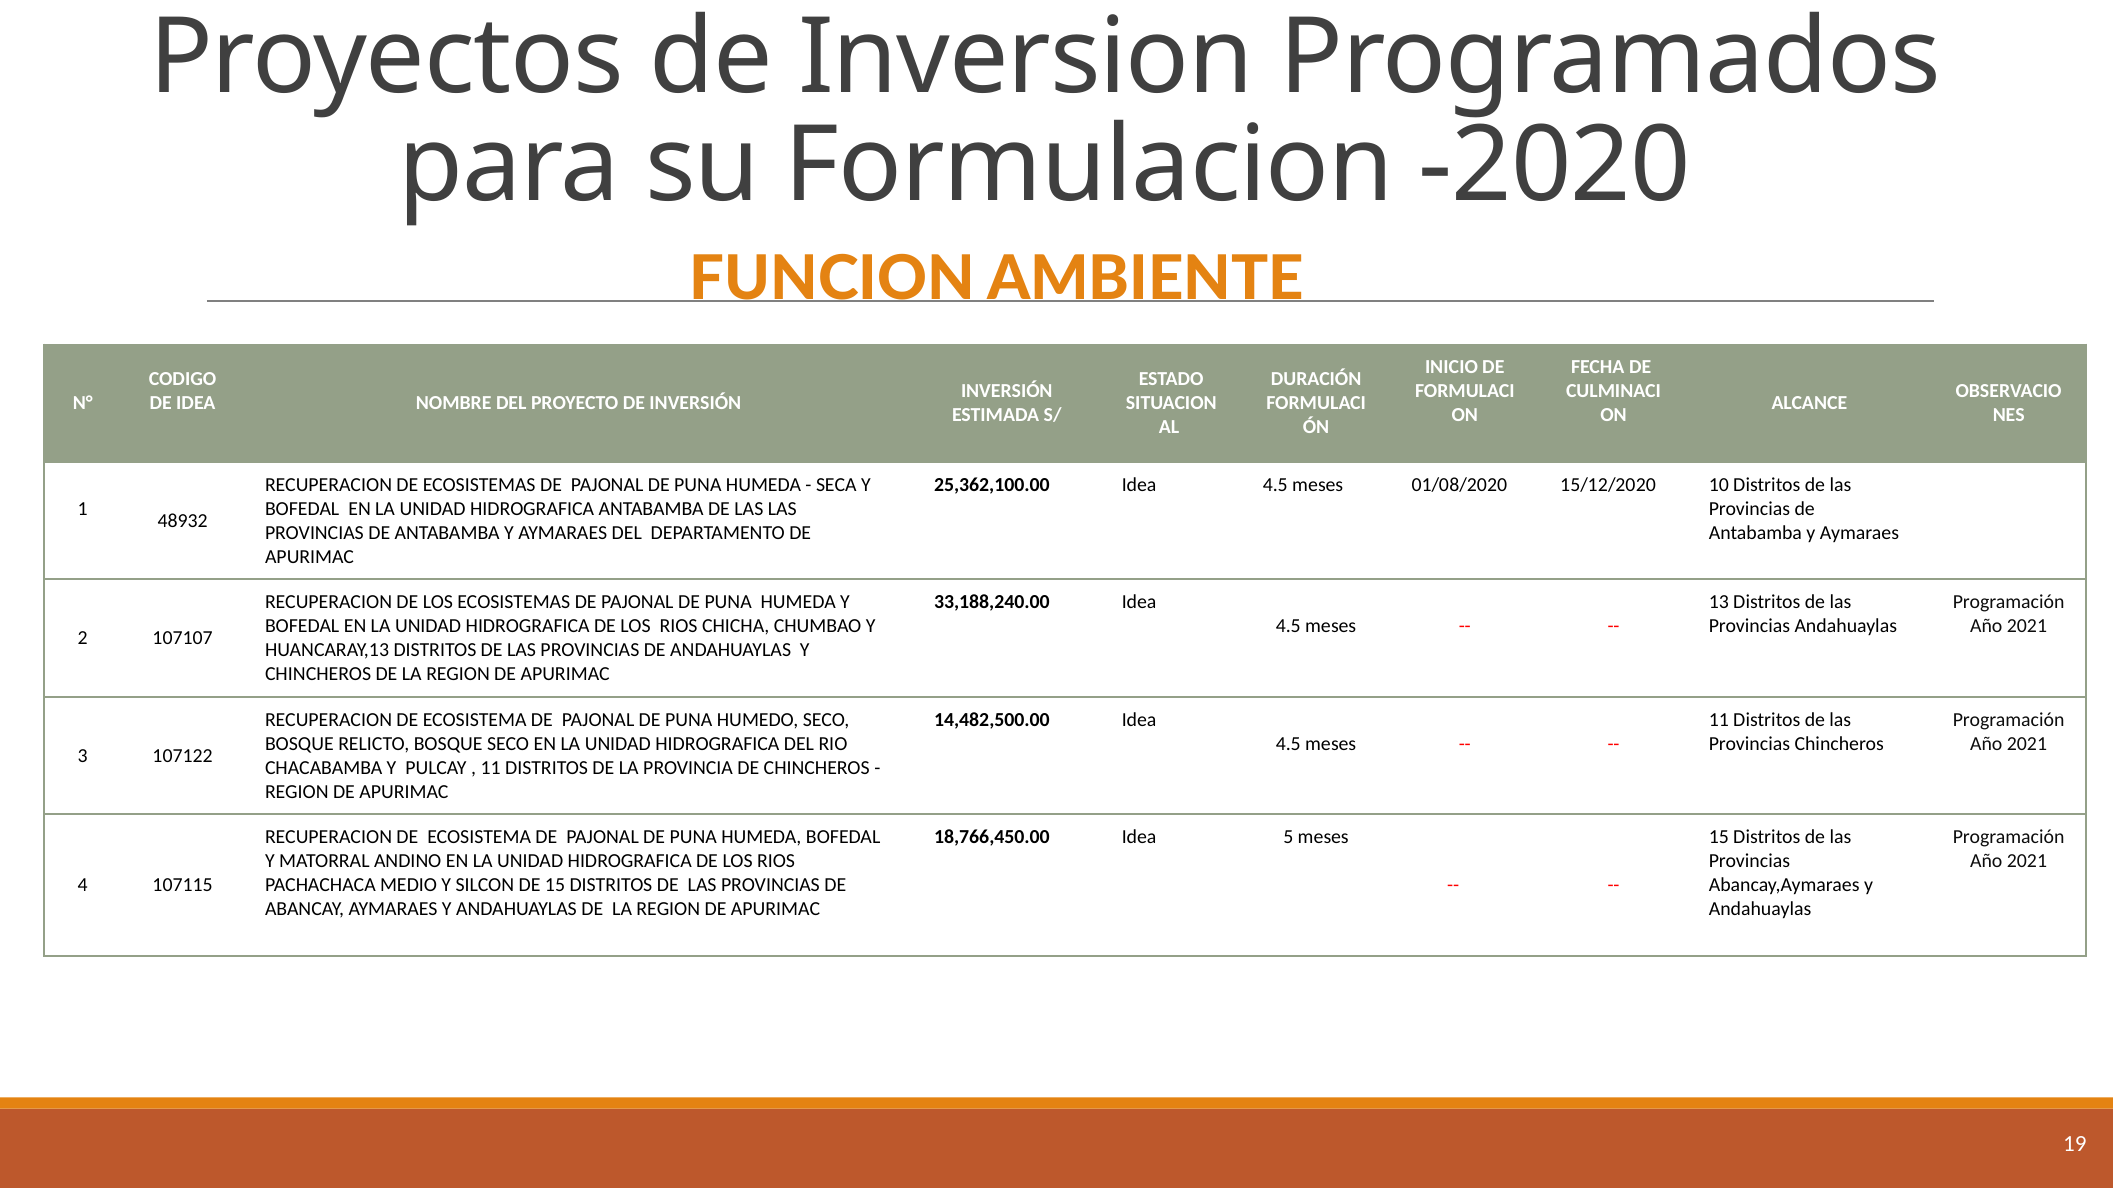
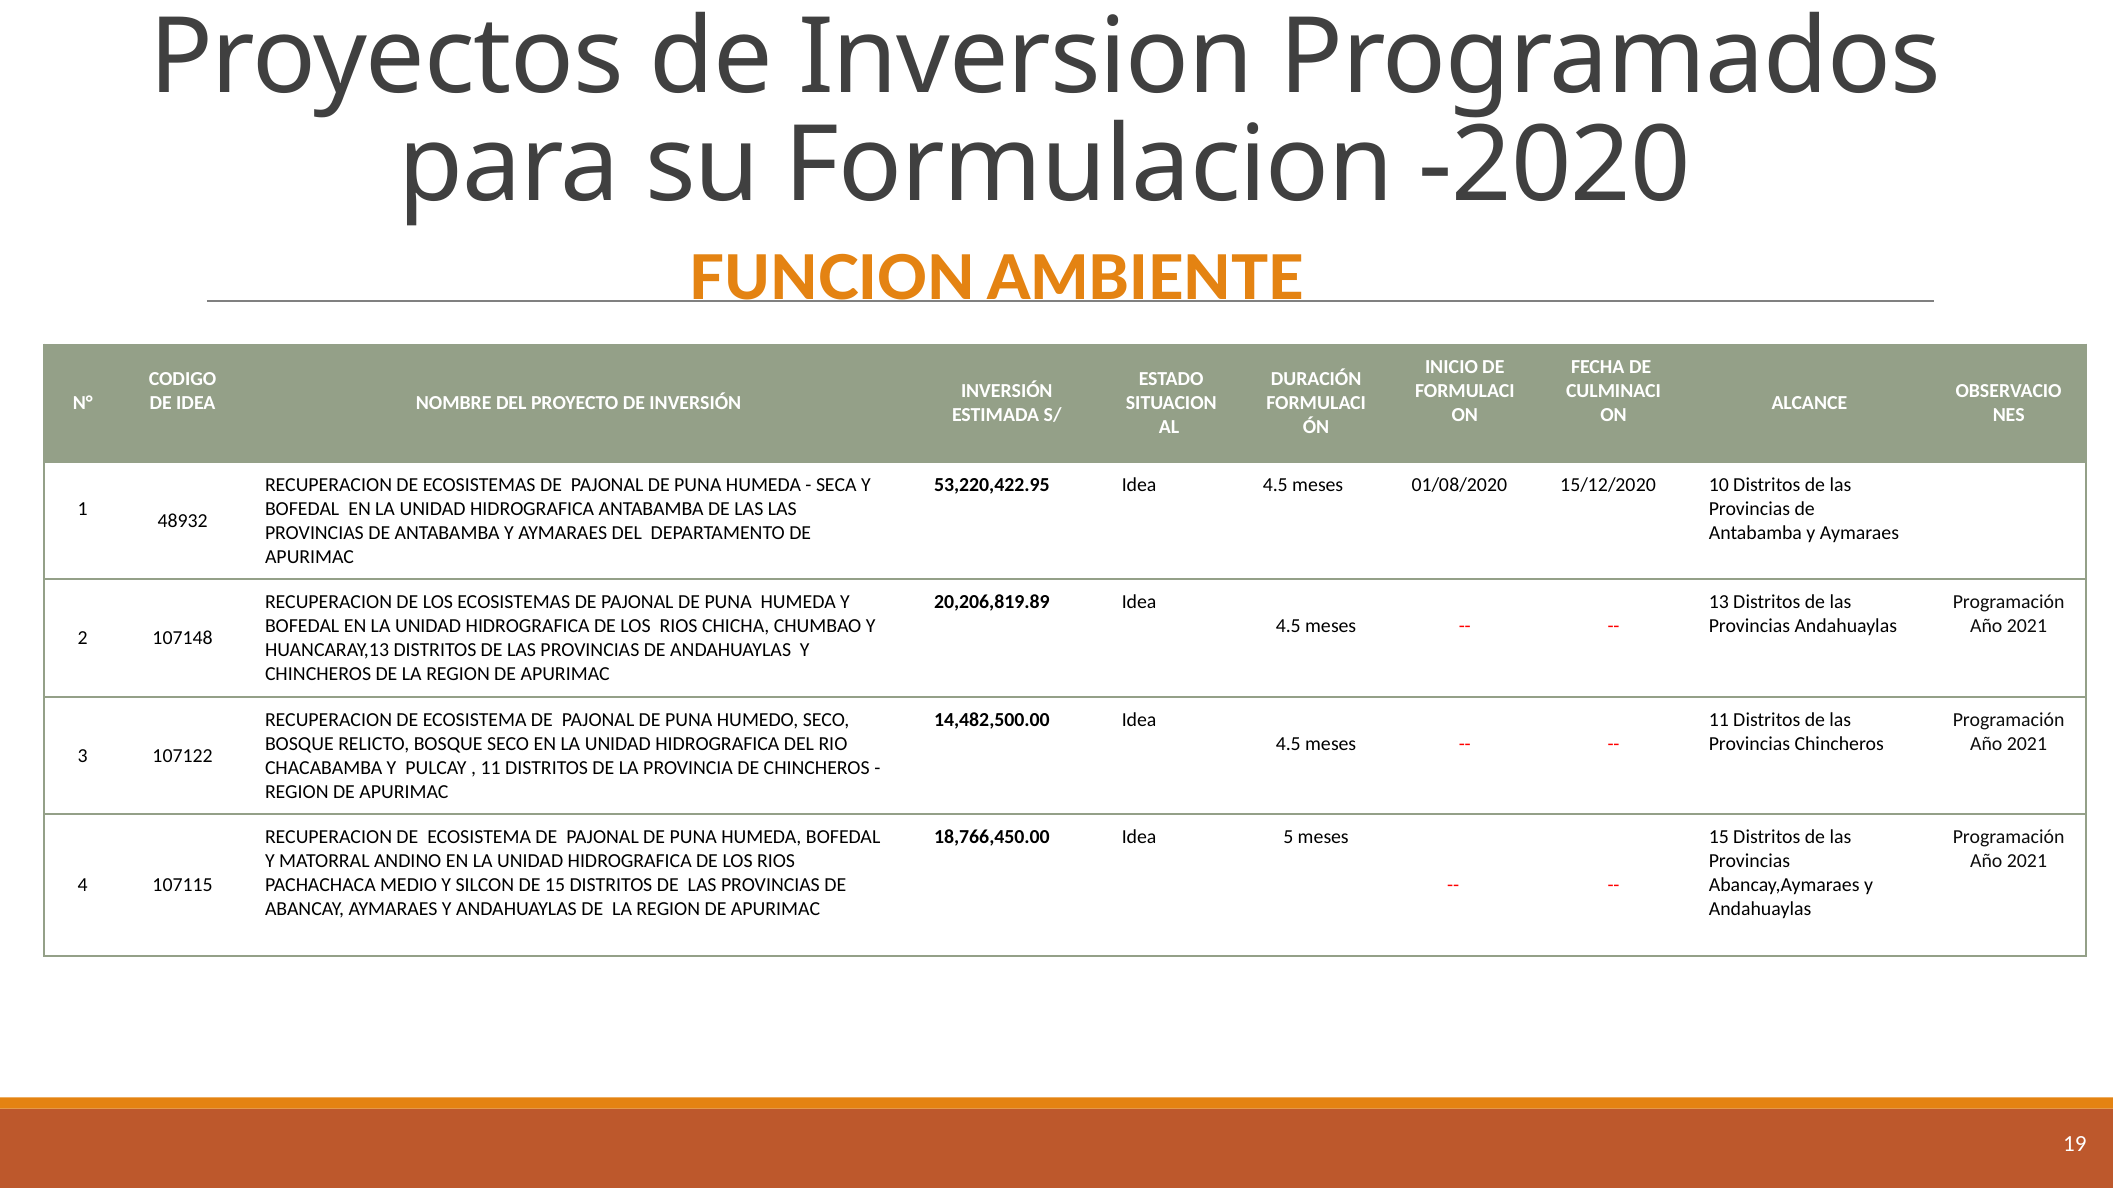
25,362,100.00: 25,362,100.00 -> 53,220,422.95
33,188,240.00: 33,188,240.00 -> 20,206,819.89
107107: 107107 -> 107148
